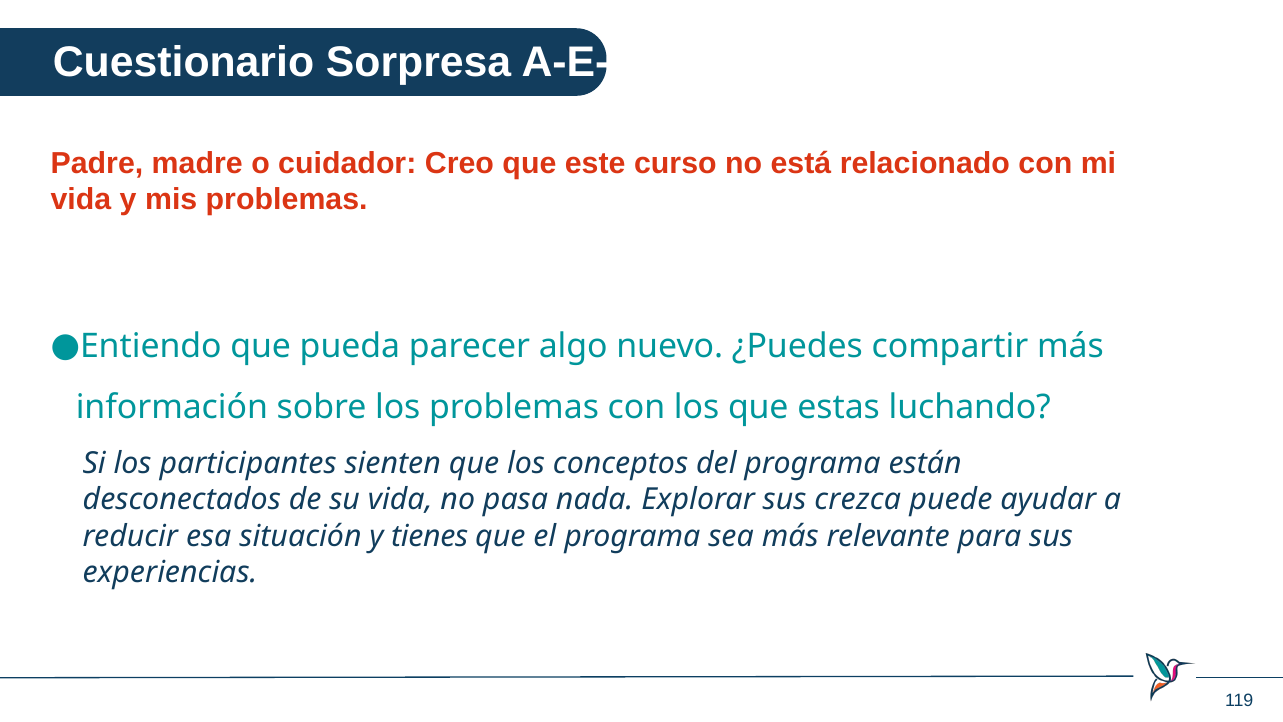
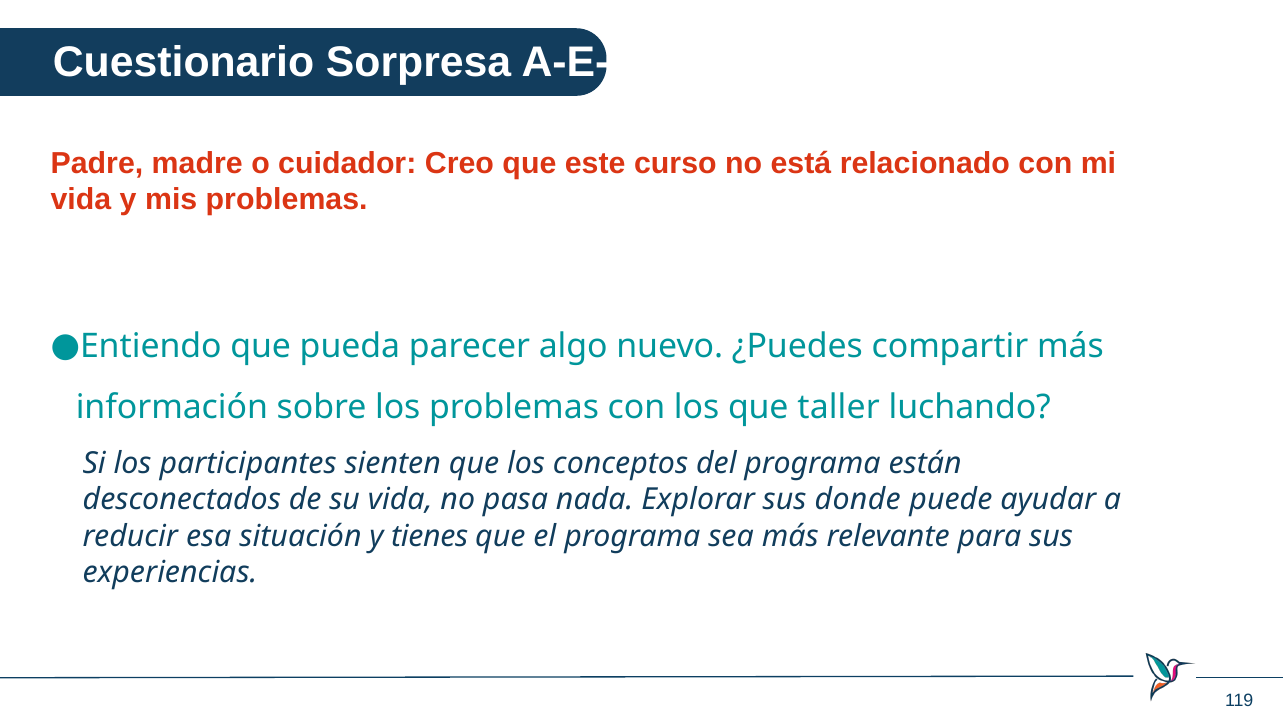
estas: estas -> taller
crezca: crezca -> donde
